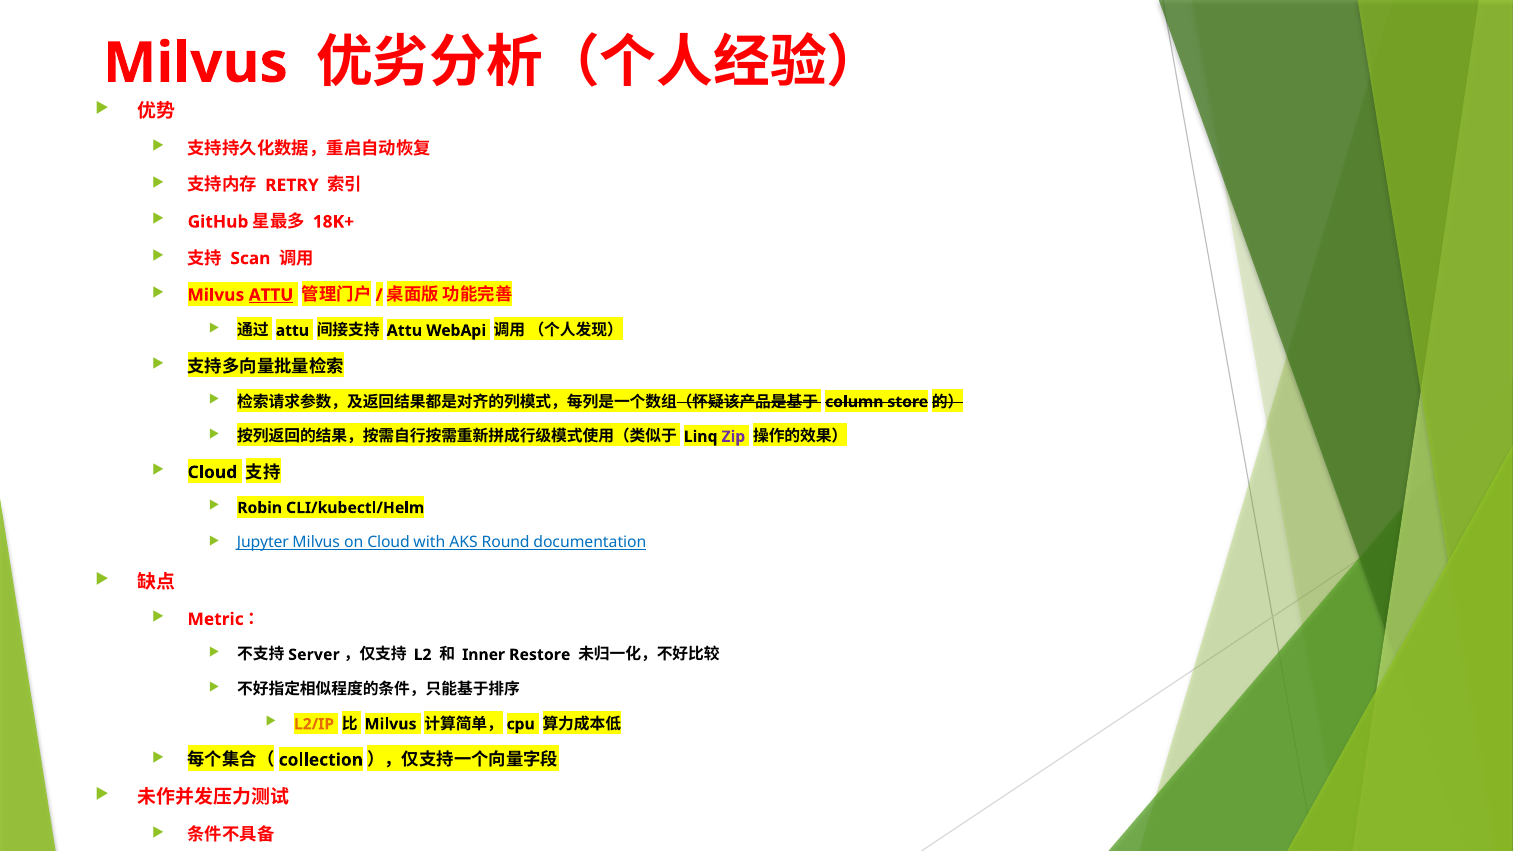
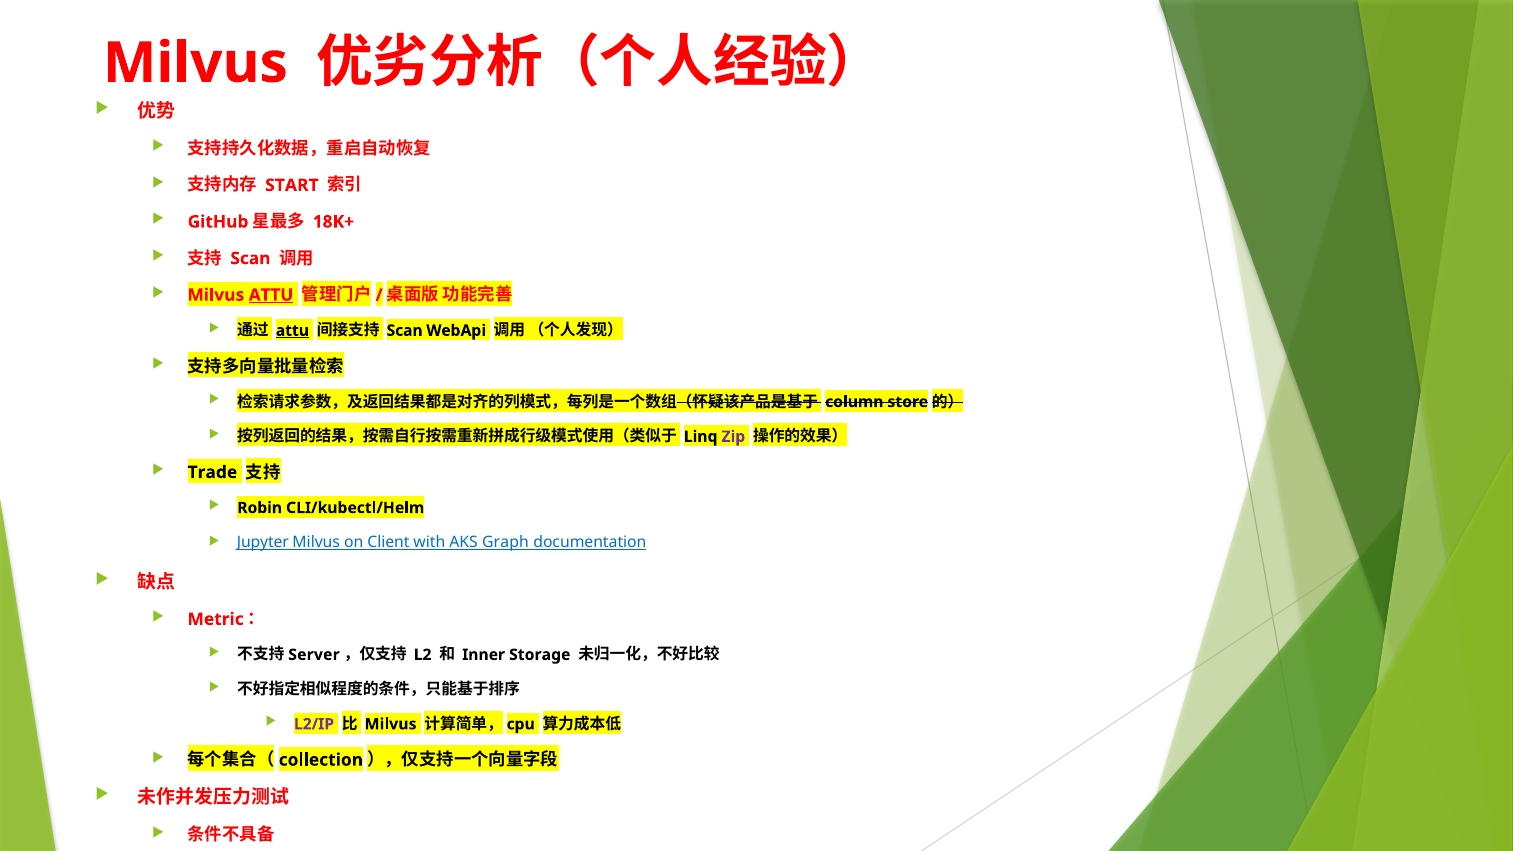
RETRY: RETRY -> START
attu at (292, 331) underline: none -> present
Attu at (404, 331): Attu -> Scan
Cloud at (212, 472): Cloud -> Trade
on Cloud: Cloud -> Client
Round: Round -> Graph
Restore: Restore -> Storage
L2/IP colour: orange -> purple
